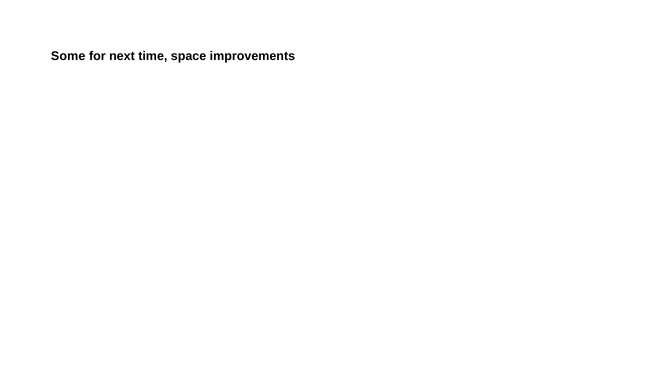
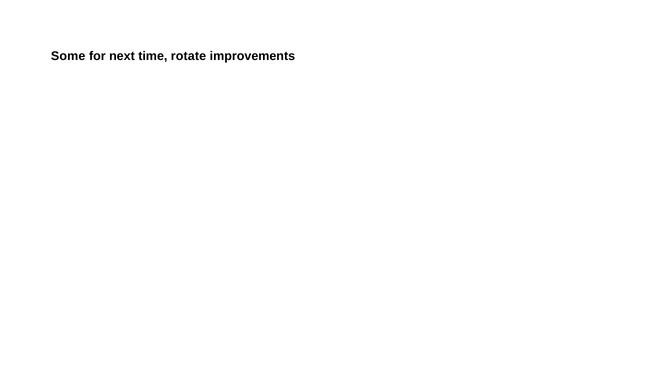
space: space -> rotate
